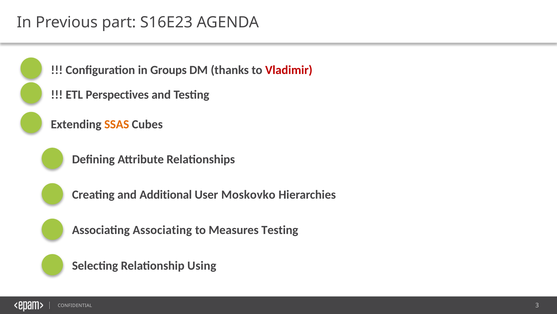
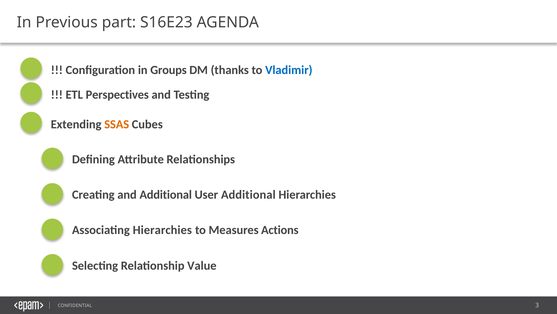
Vladimir colour: red -> blue
User Moskovko: Moskovko -> Additional
Associating Associating: Associating -> Hierarchies
Measures Testing: Testing -> Actions
Using: Using -> Value
